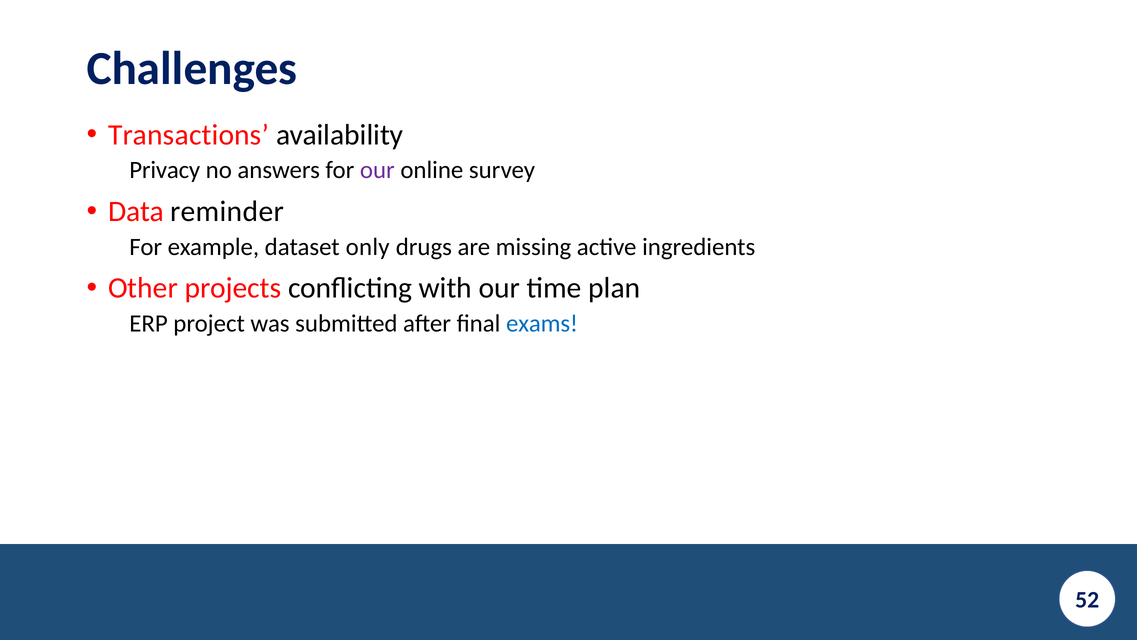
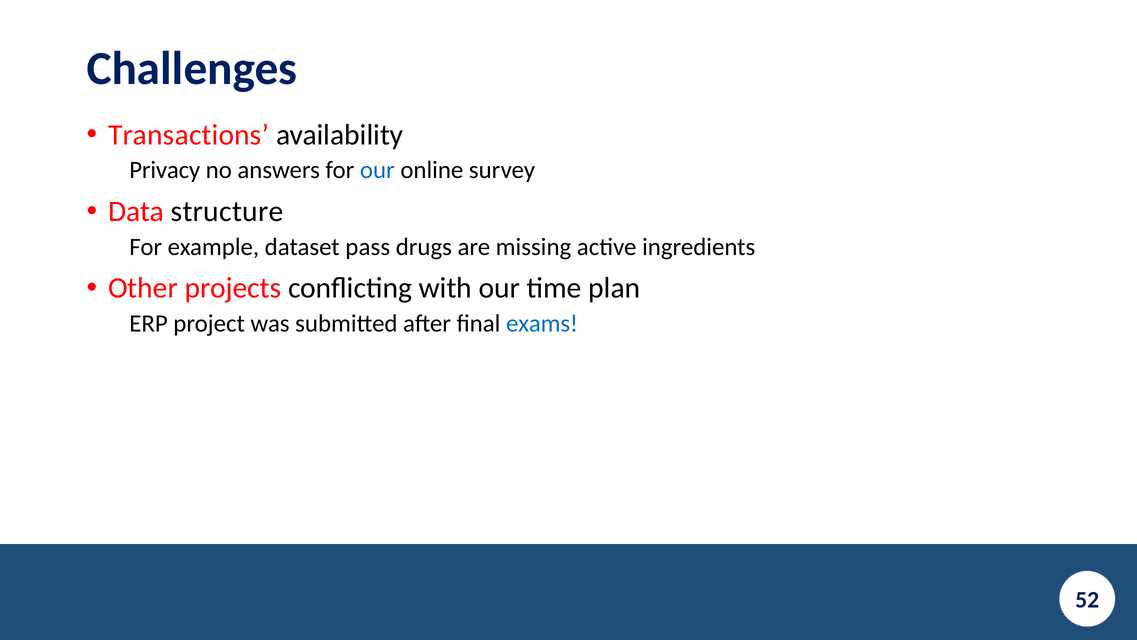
our at (377, 170) colour: purple -> blue
reminder: reminder -> structure
only: only -> pass
